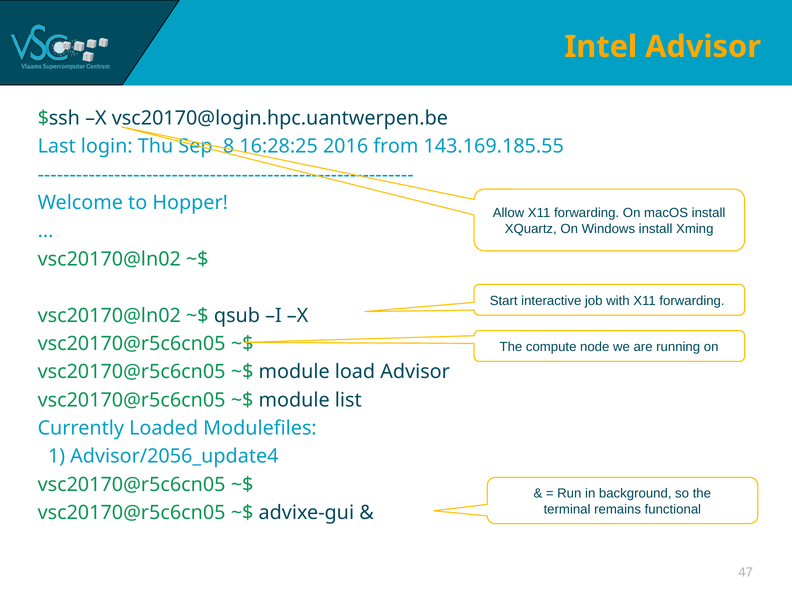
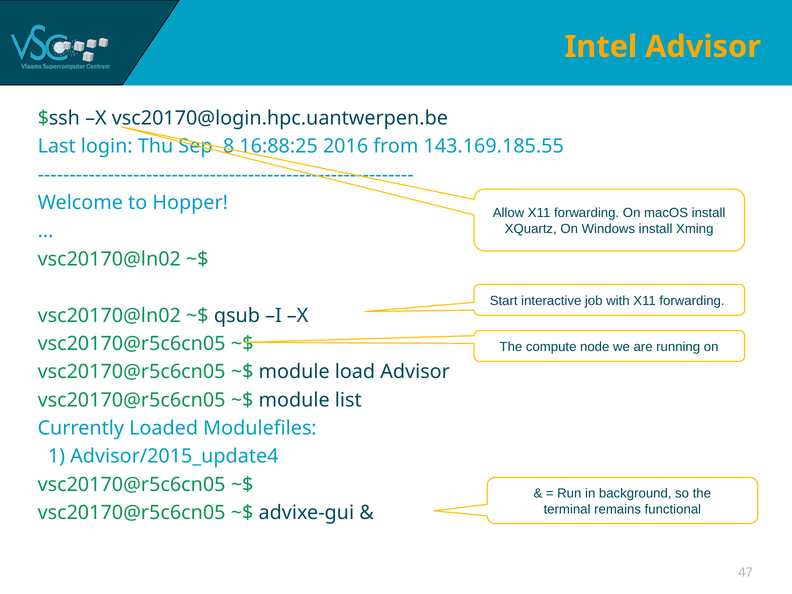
16:28:25: 16:28:25 -> 16:88:25
Advisor/2056_update4: Advisor/2056_update4 -> Advisor/2015_update4
